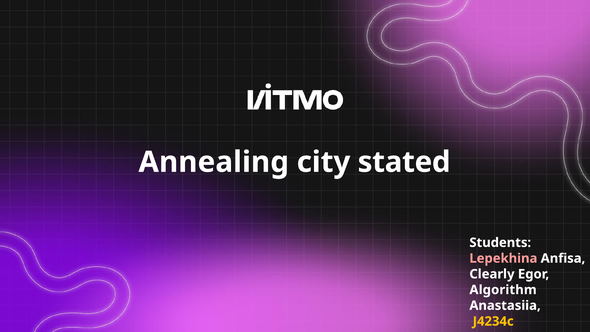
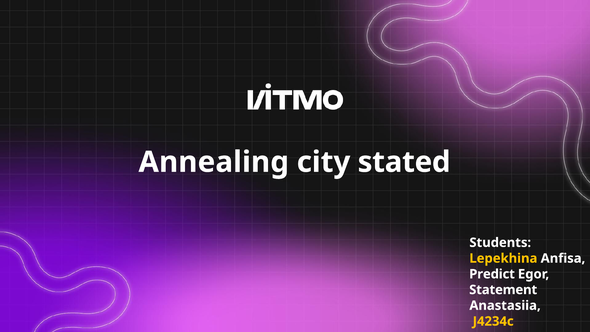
Lepekhina colour: pink -> yellow
Clearly: Clearly -> Predict
Algorithm: Algorithm -> Statement
